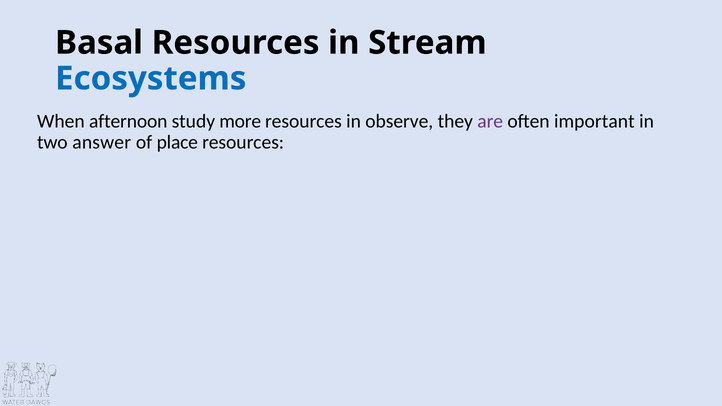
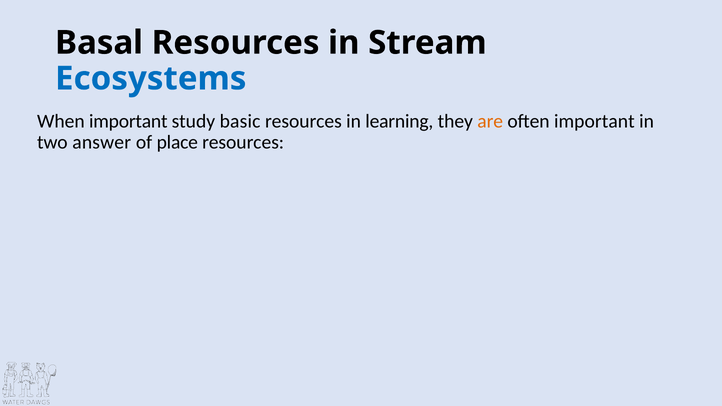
When afternoon: afternoon -> important
more: more -> basic
observe: observe -> learning
are colour: purple -> orange
